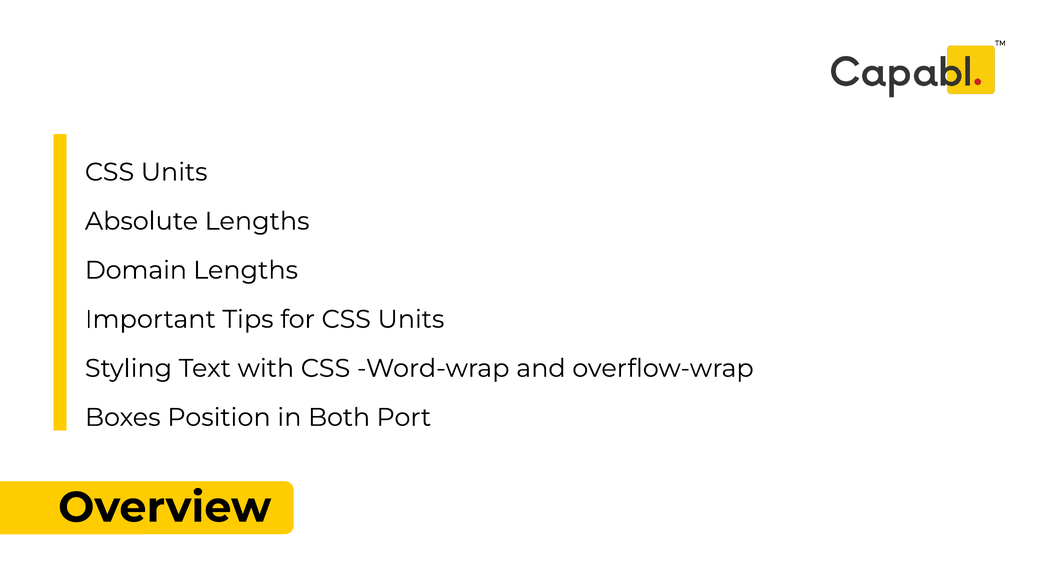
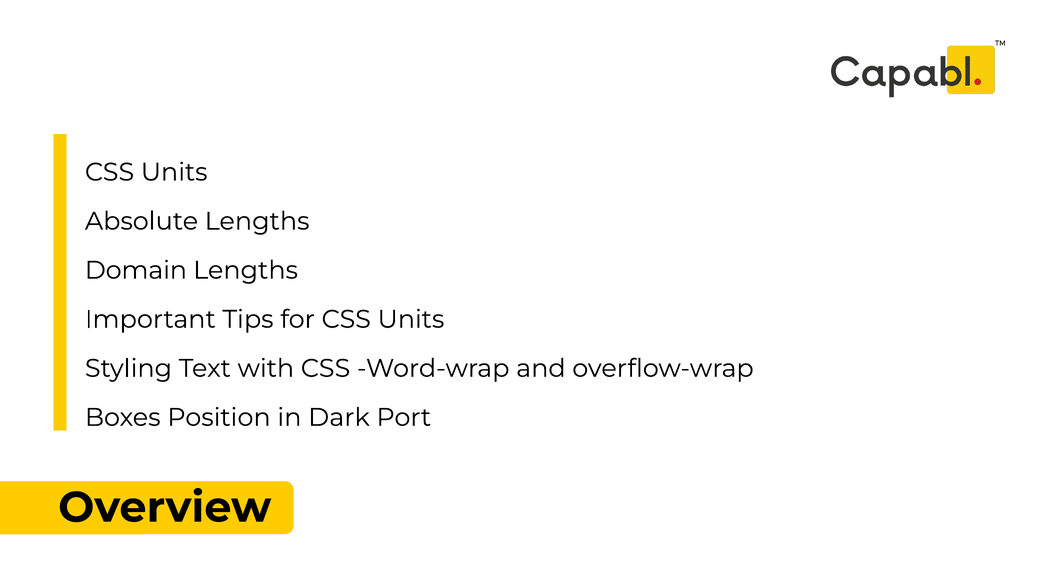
Both: Both -> Dark
